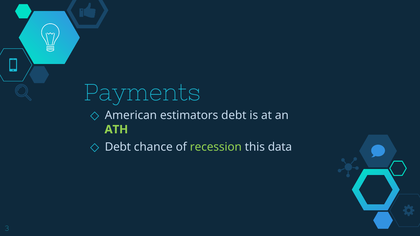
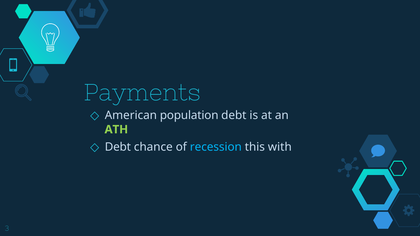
estimators: estimators -> population
recession colour: light green -> light blue
data: data -> with
